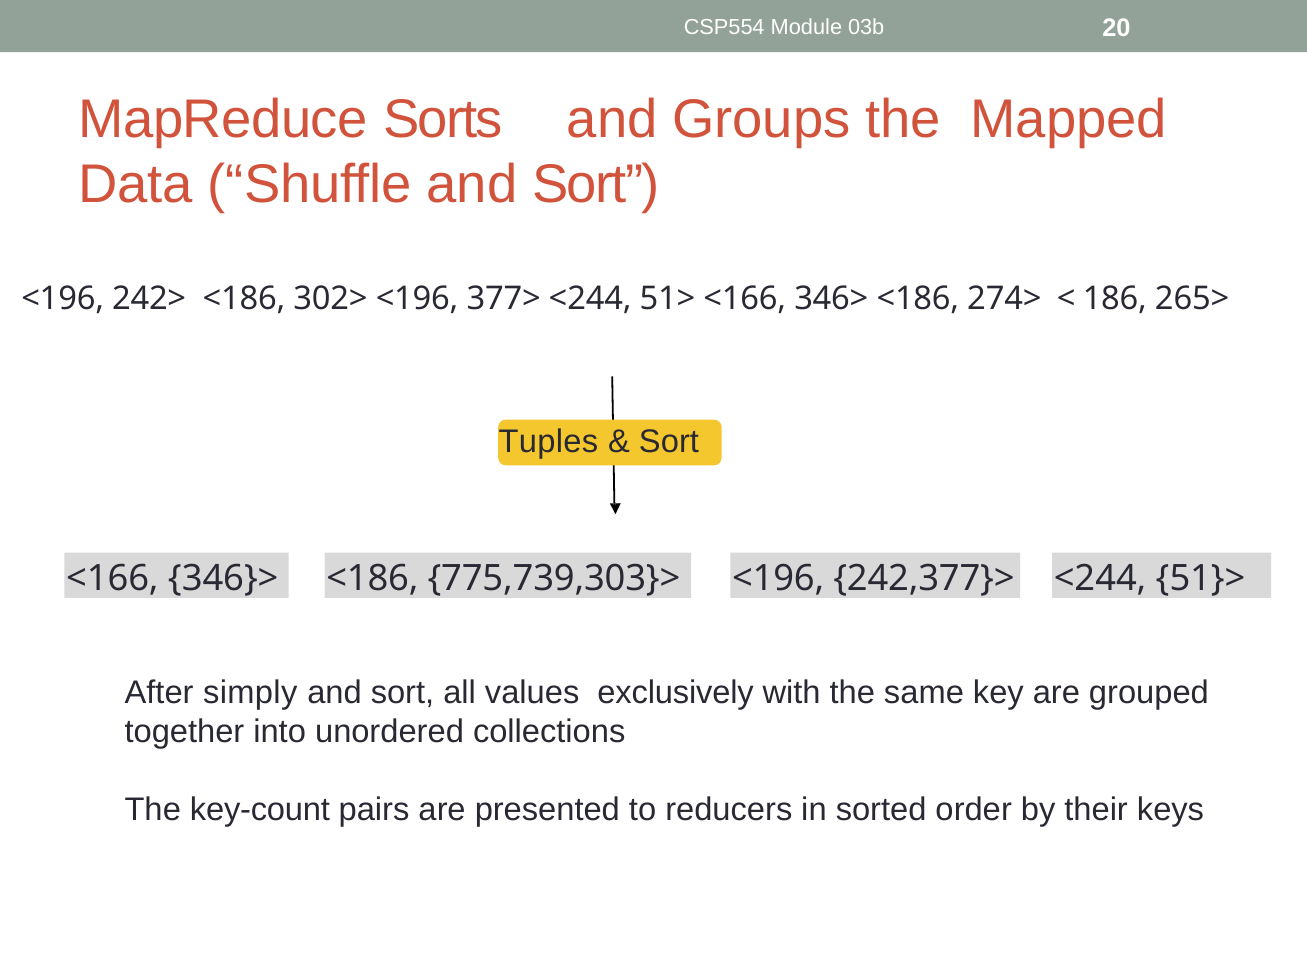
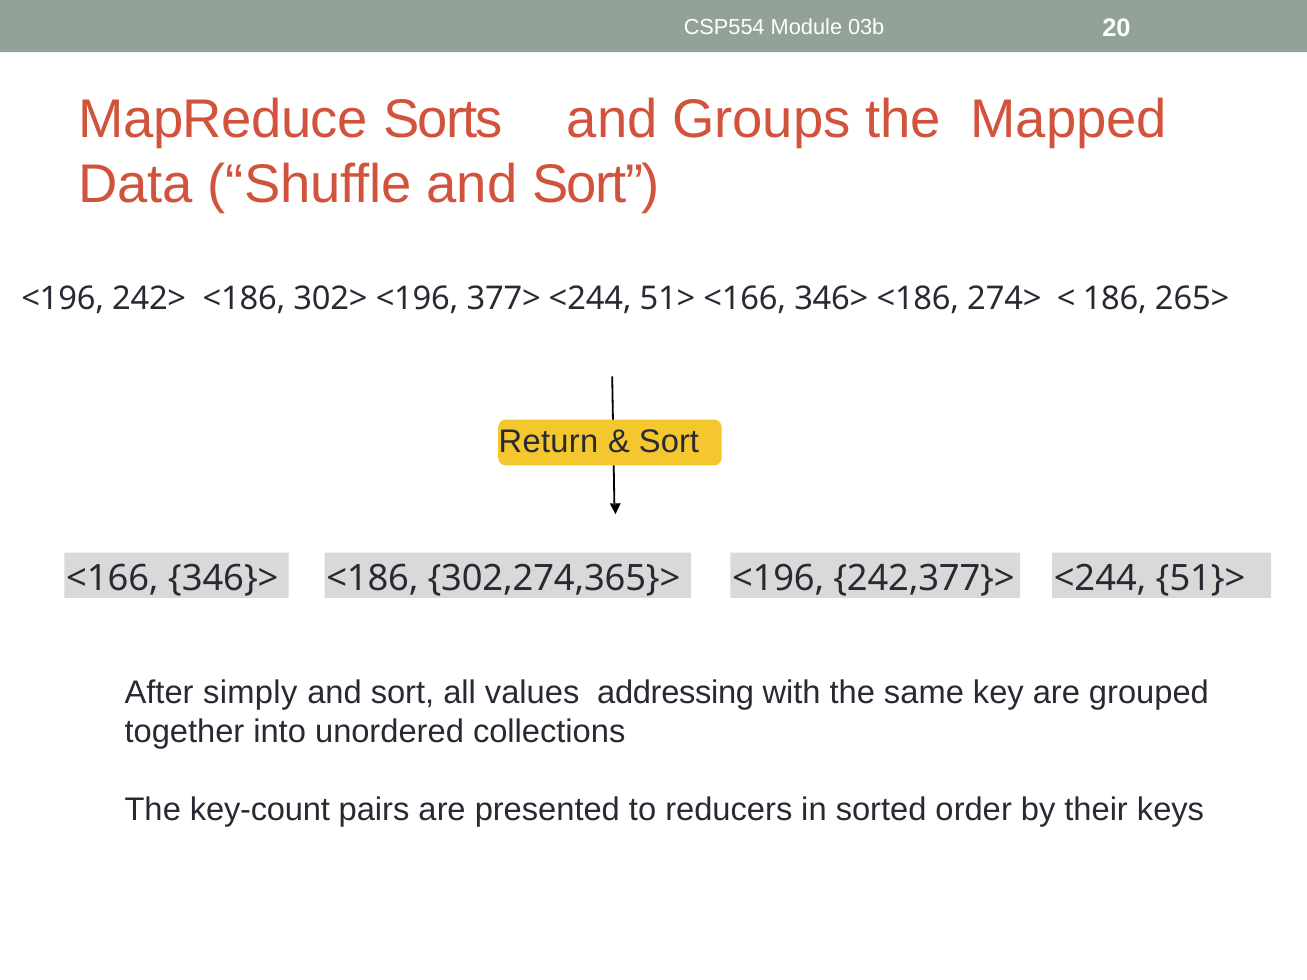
Tuples: Tuples -> Return
775,739,303}>: 775,739,303}> -> 302,274,365}>
exclusively: exclusively -> addressing
